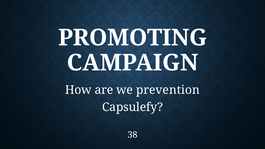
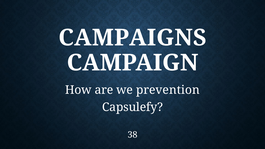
PROMOTING: PROMOTING -> CAMPAIGNS
